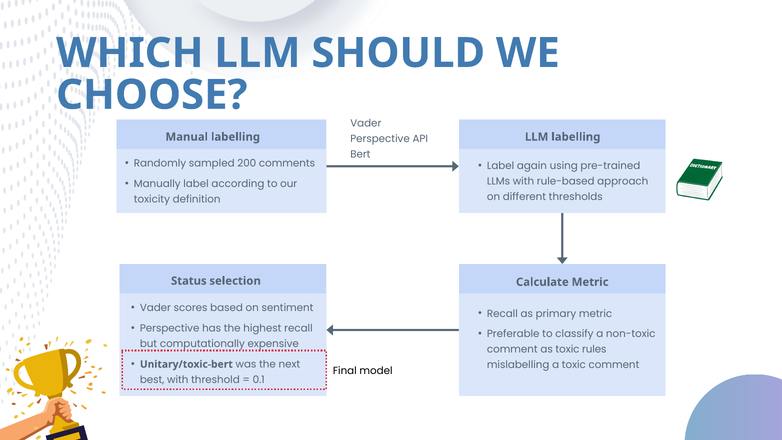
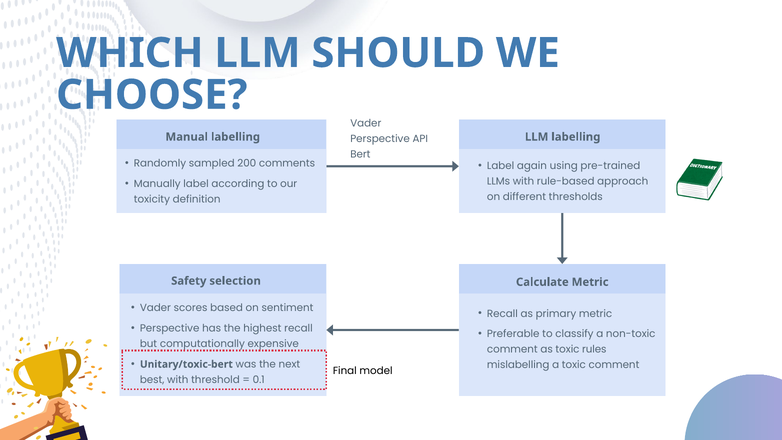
Status: Status -> Safety
